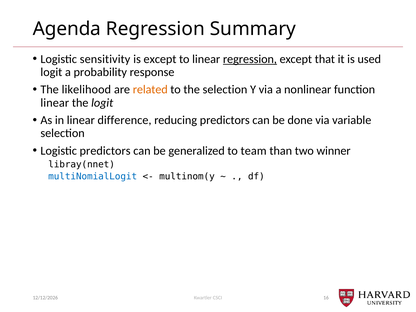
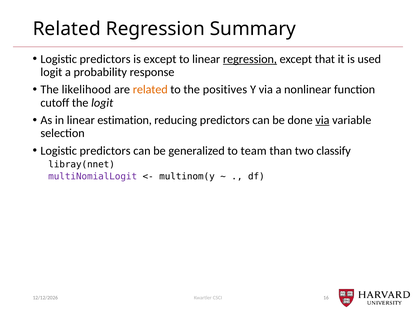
Agenda at (67, 29): Agenda -> Related
sensitivity at (105, 59): sensitivity -> predictors
the selection: selection -> positives
linear at (55, 103): linear -> cutoff
difference: difference -> estimation
via at (322, 120) underline: none -> present
winner: winner -> classify
multiNomialLogit colour: blue -> purple
